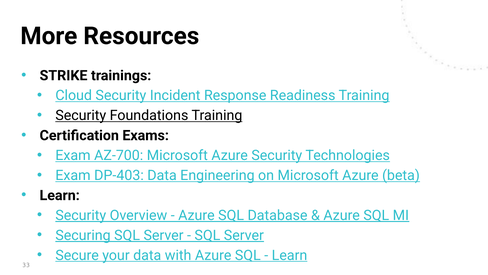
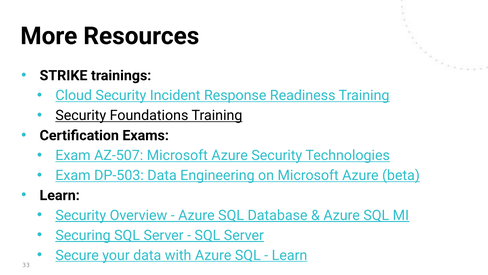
AZ-700: AZ-700 -> AZ-507
DP-403: DP-403 -> DP-503
